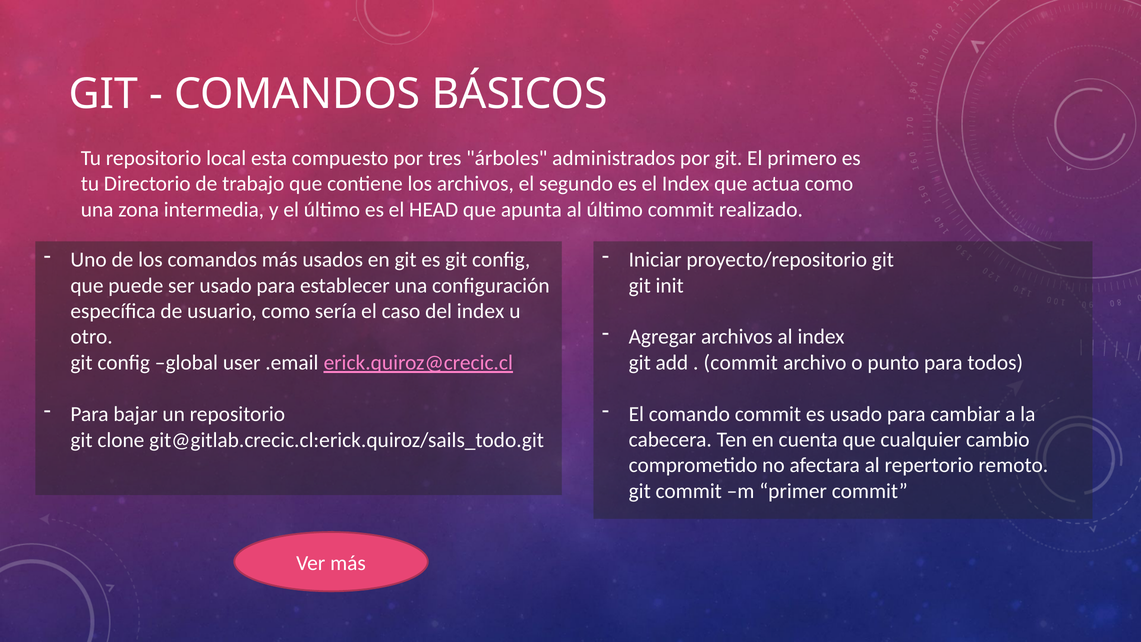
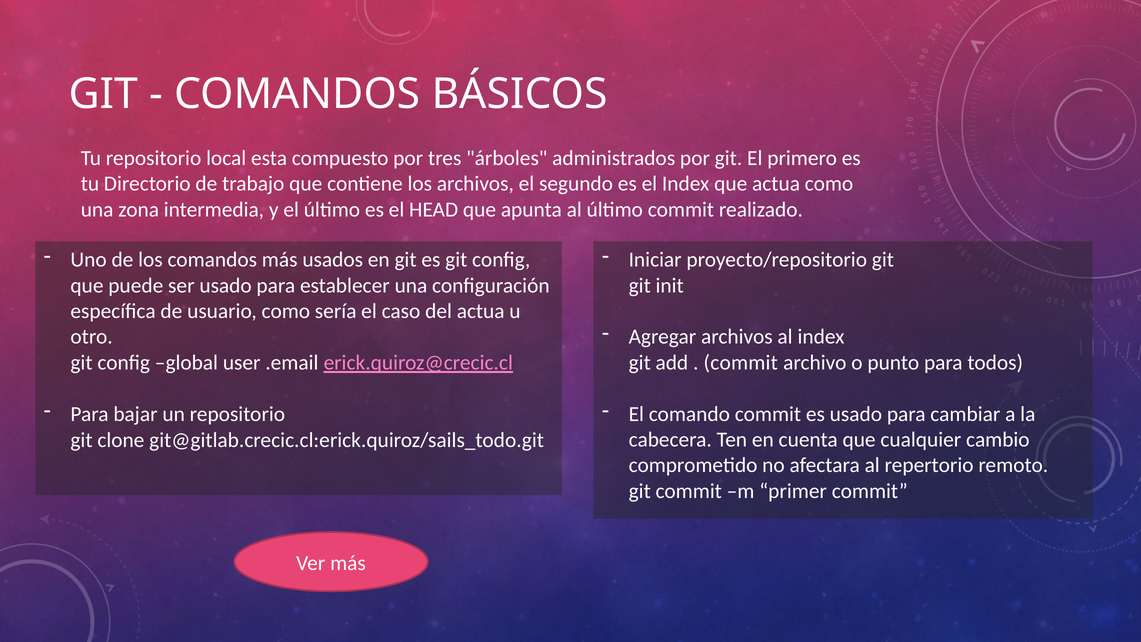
del index: index -> actua
